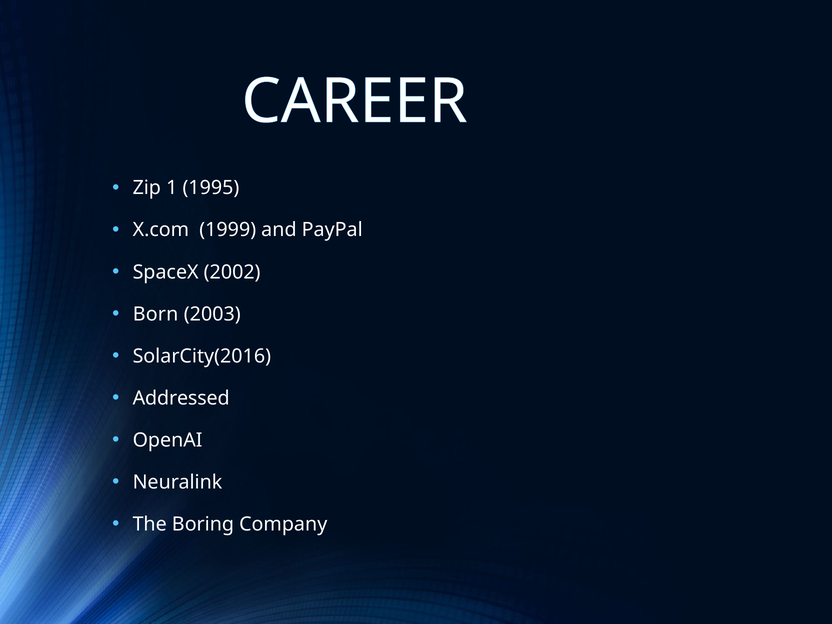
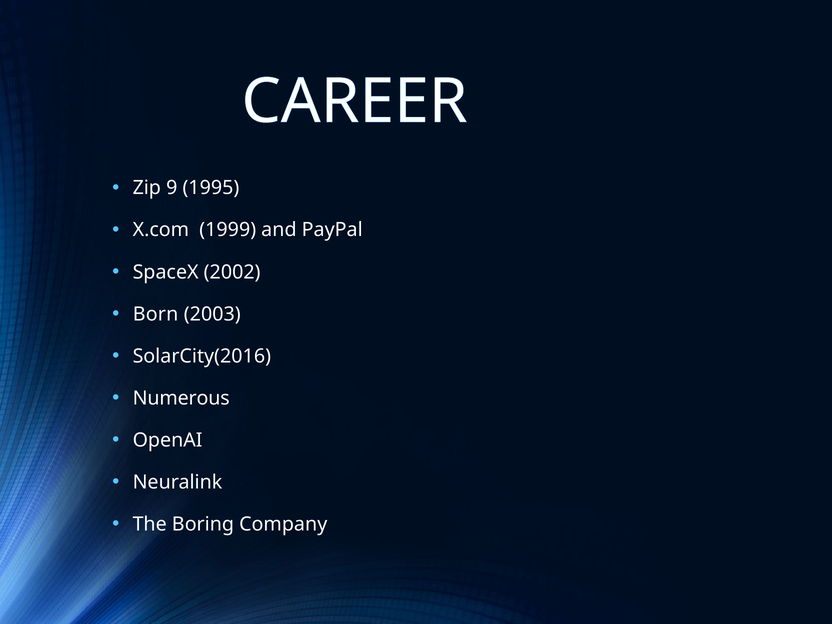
1: 1 -> 9
Addressed: Addressed -> Numerous
